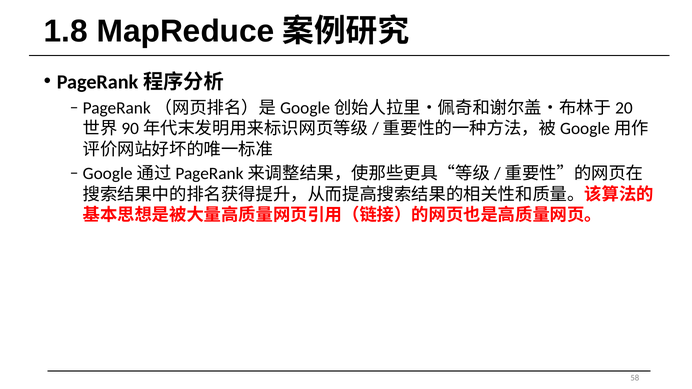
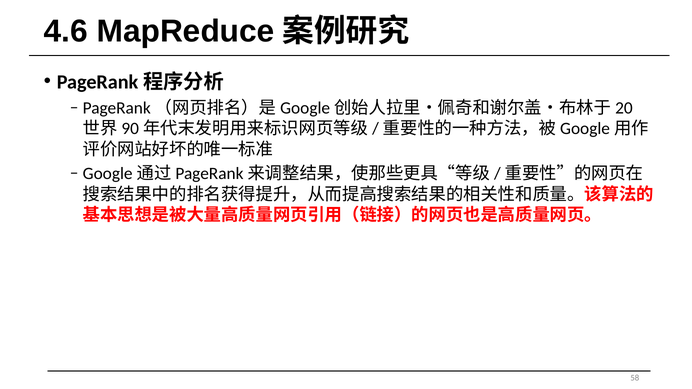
1.8: 1.8 -> 4.6
